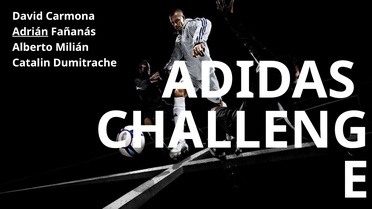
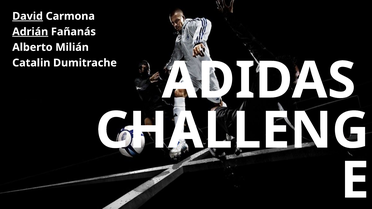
David underline: none -> present
